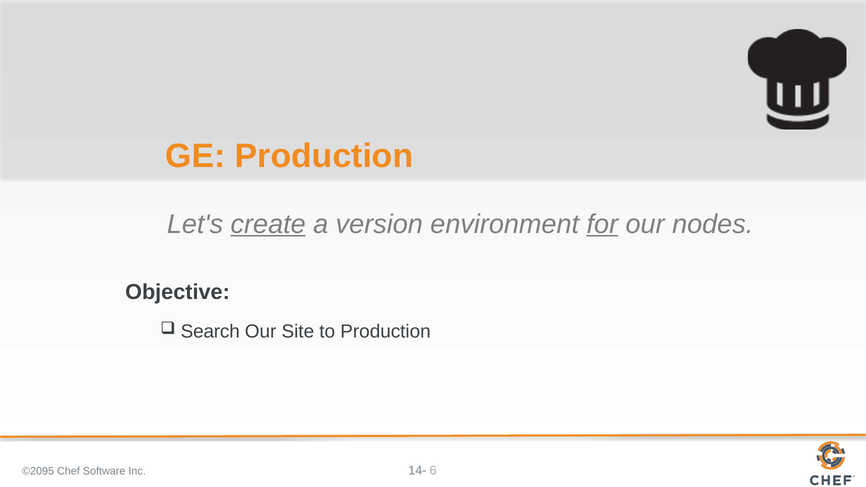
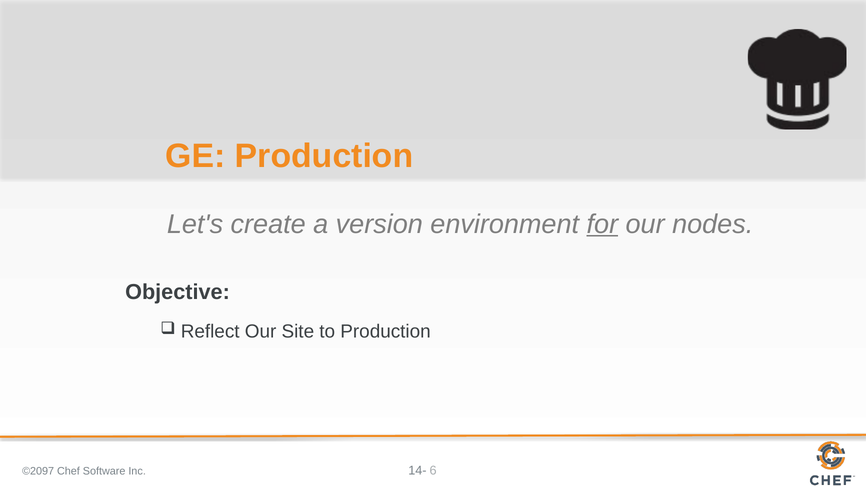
create underline: present -> none
Search: Search -> Reflect
©2095: ©2095 -> ©2097
